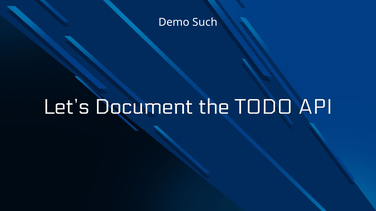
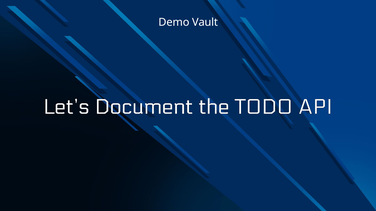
Such: Such -> Vault
